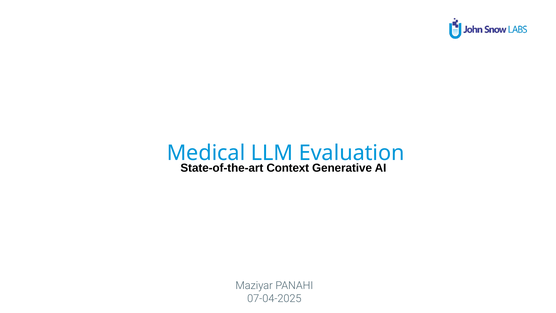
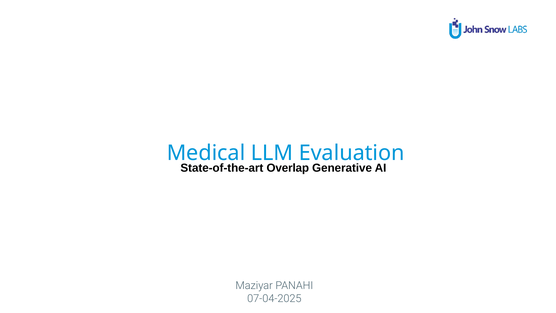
Context: Context -> Overlap
